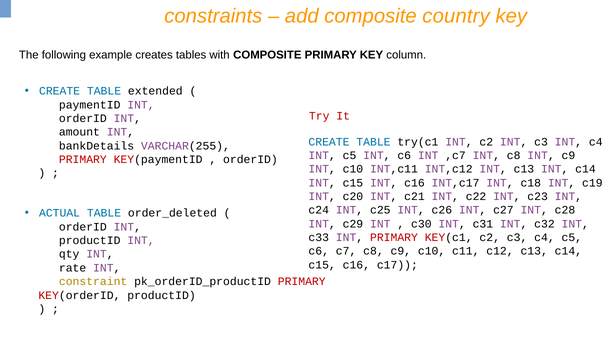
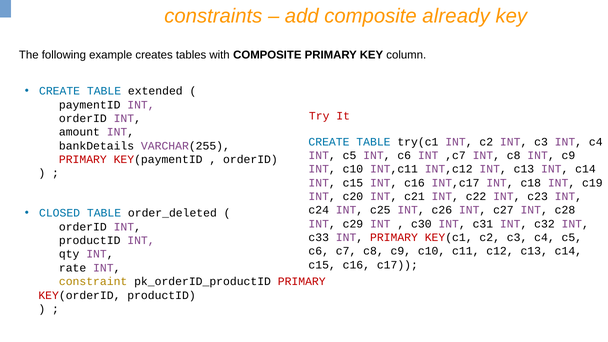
country: country -> already
ACTUAL: ACTUAL -> CLOSED
